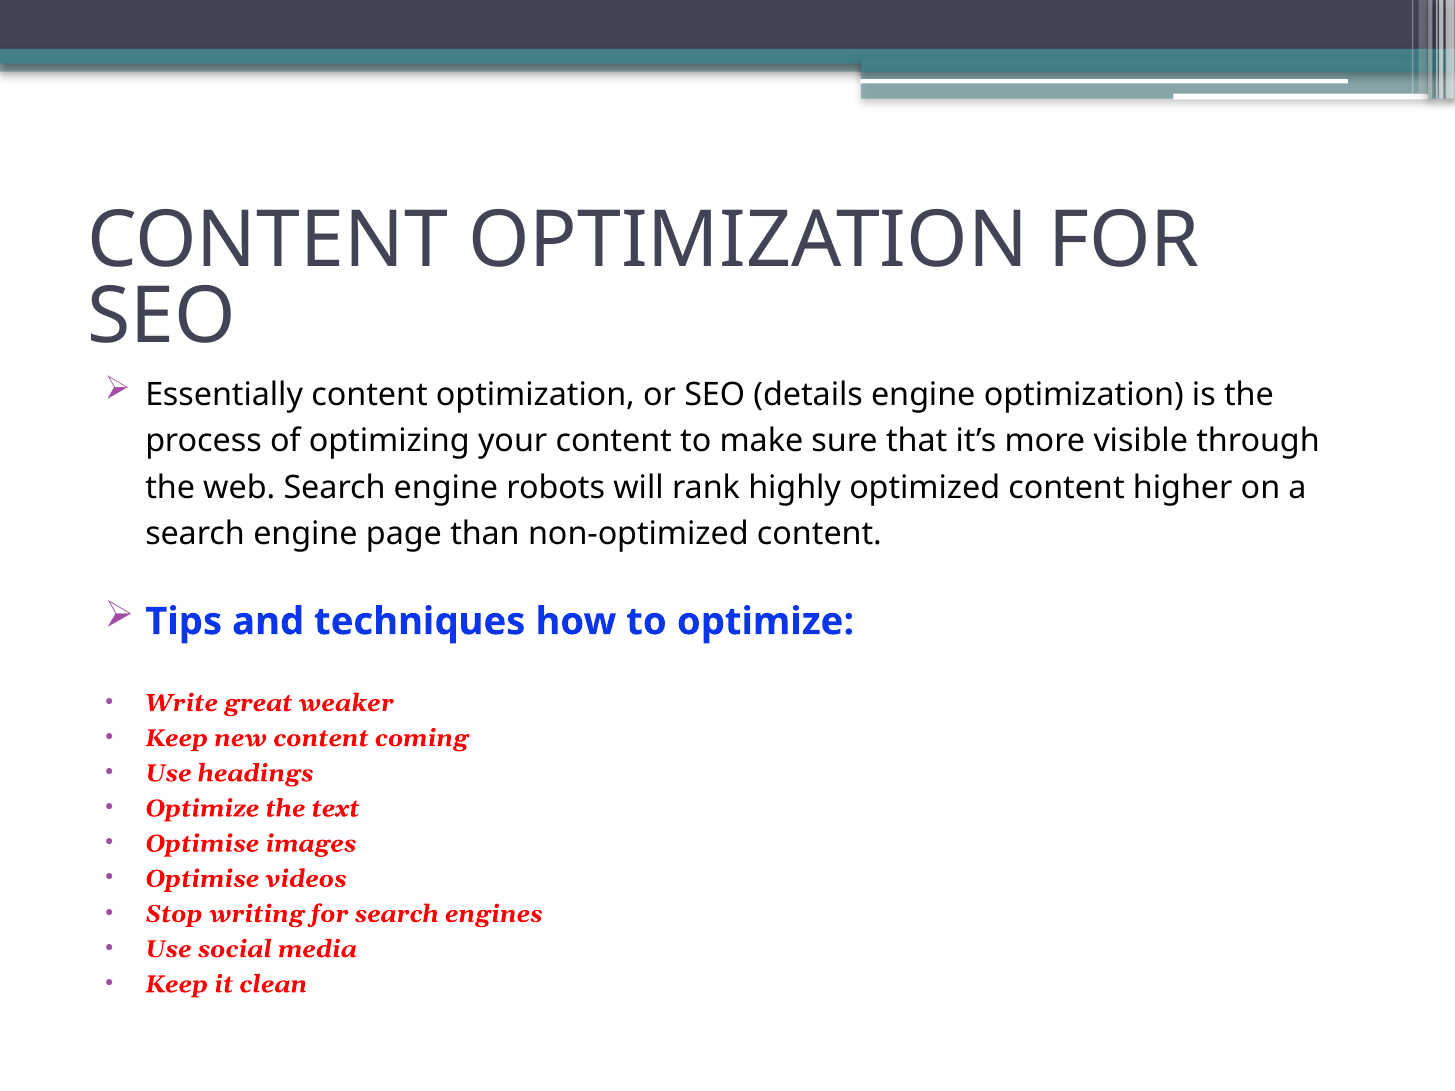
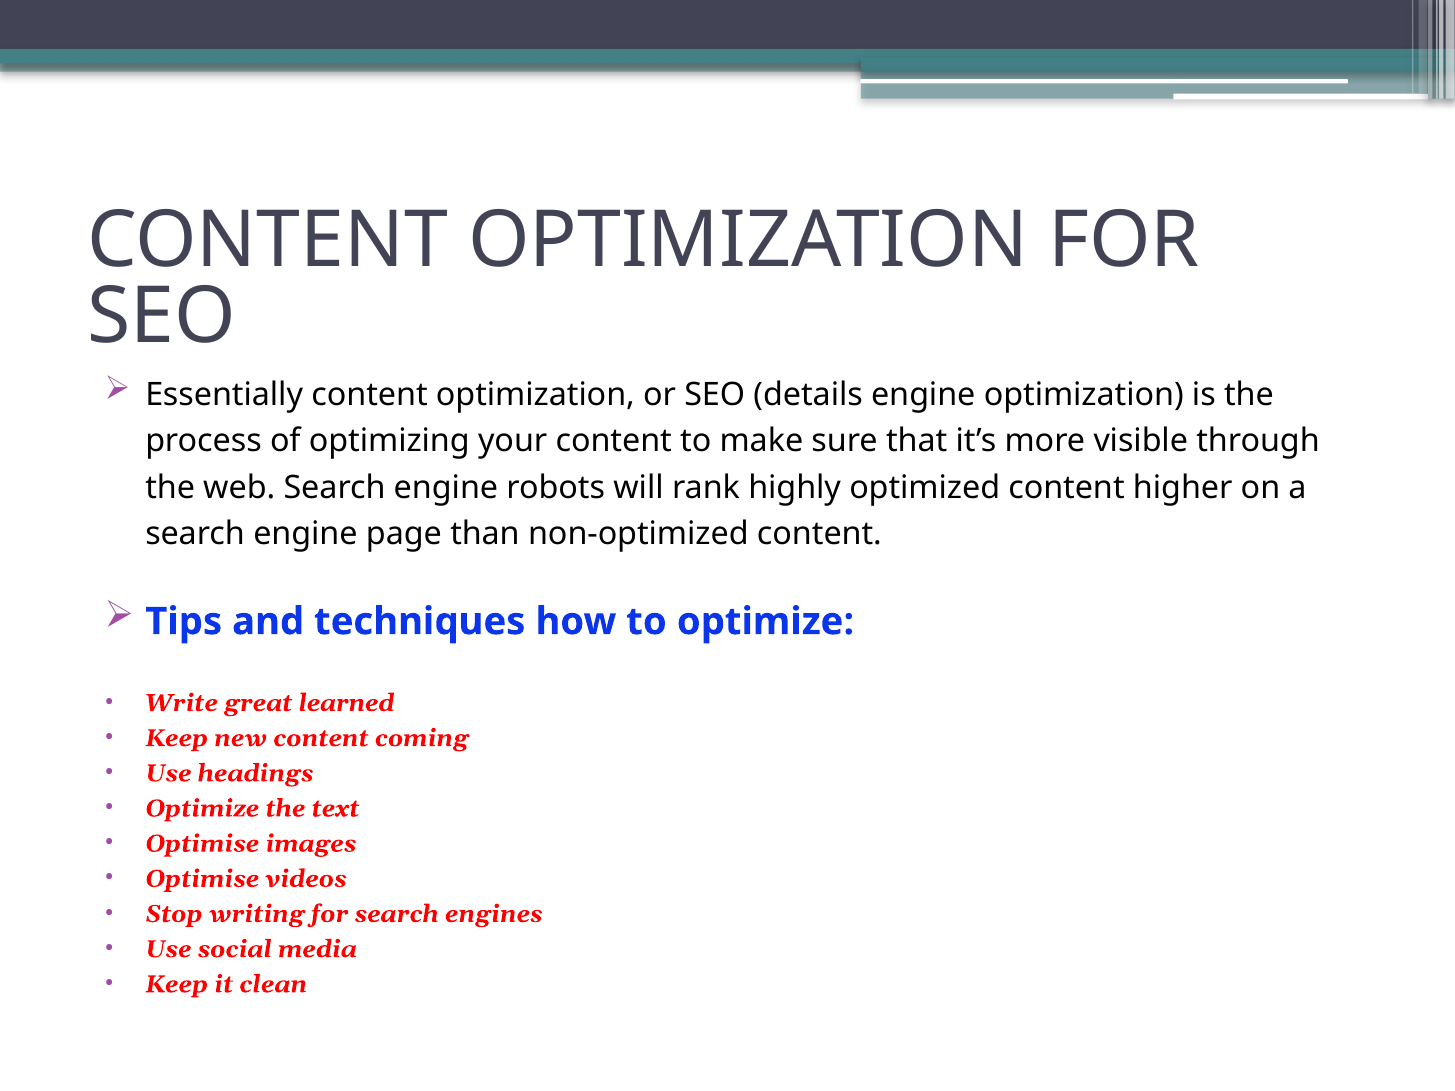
weaker: weaker -> learned
